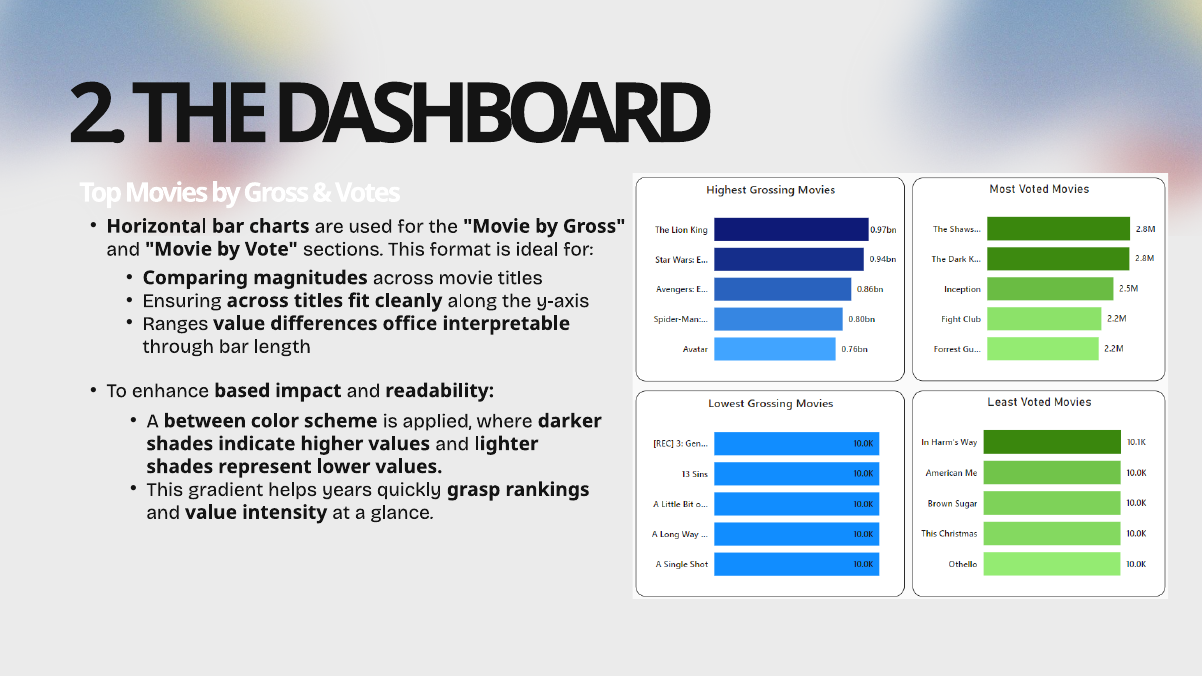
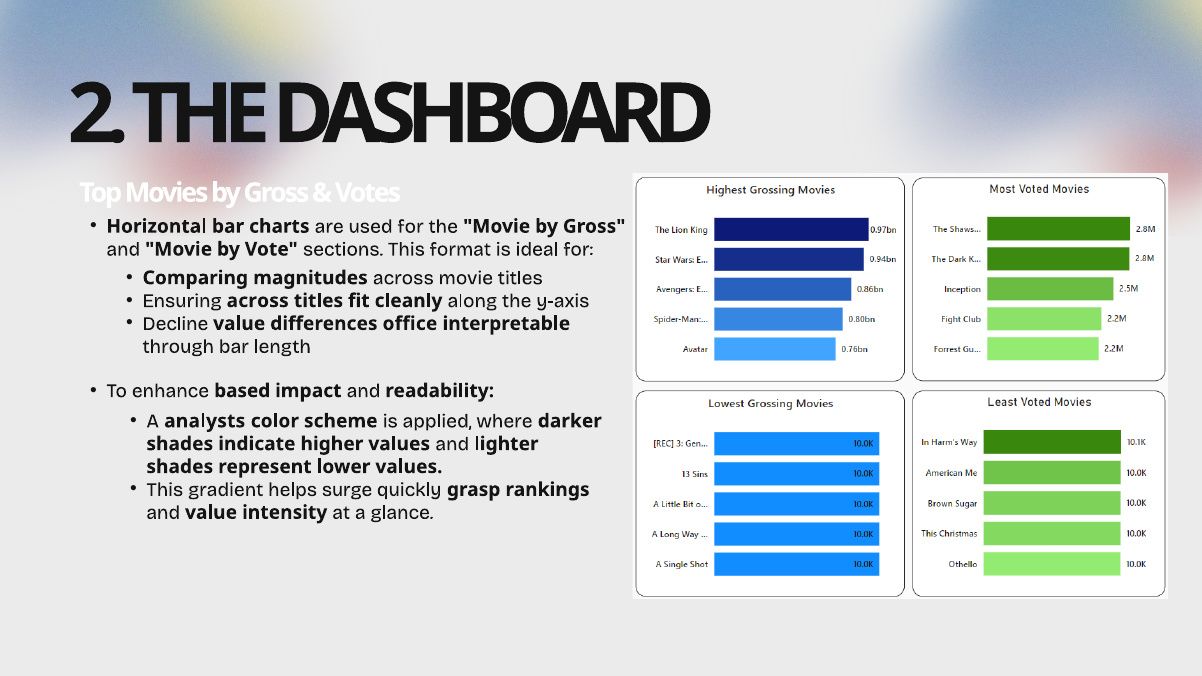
Ranges: Ranges -> Decline
between: between -> analysts
years: years -> surge
